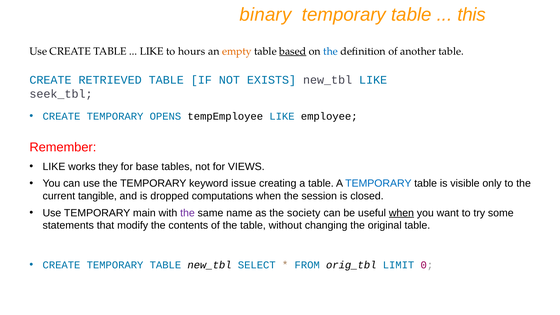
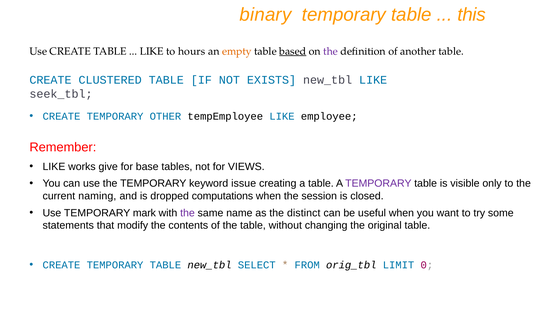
the at (331, 51) colour: blue -> purple
RETRIEVED: RETRIEVED -> CLUSTERED
OPENS: OPENS -> OTHER
they: they -> give
TEMPORARY at (378, 184) colour: blue -> purple
tangible: tangible -> naming
main: main -> mark
society: society -> distinct
when at (401, 213) underline: present -> none
